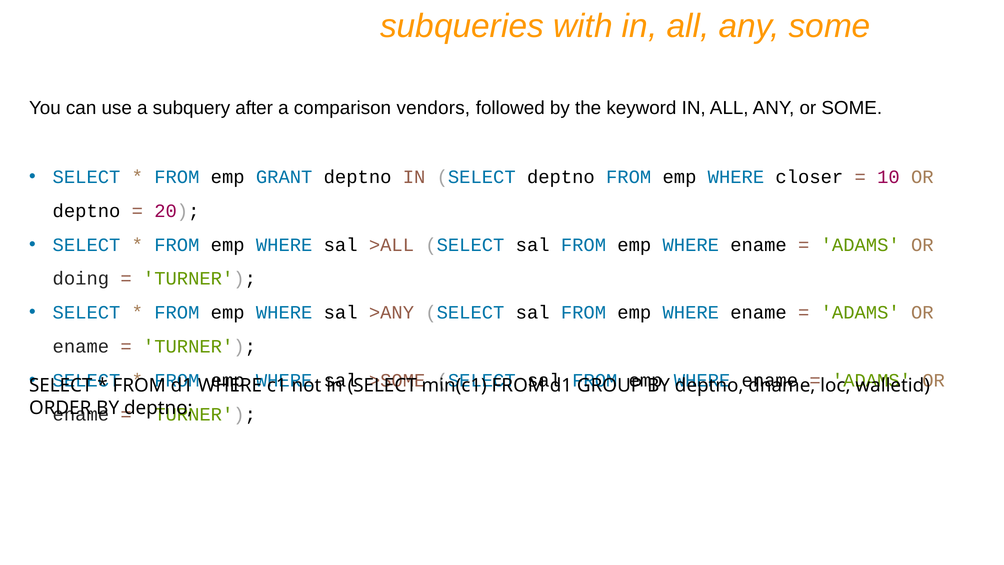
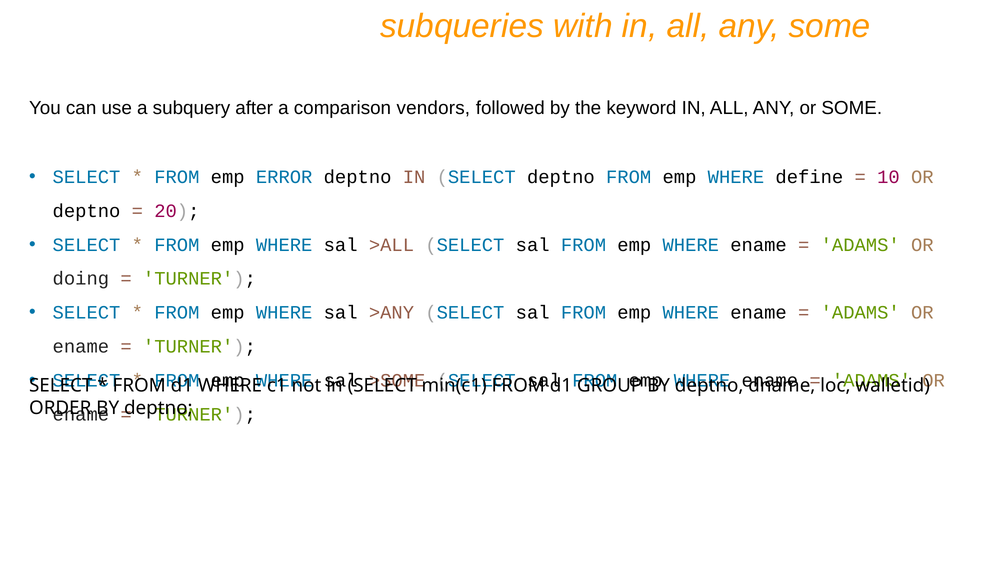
GRANT: GRANT -> ERROR
closer: closer -> define
